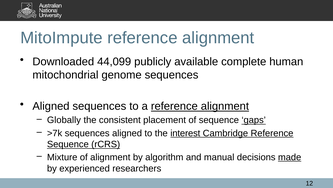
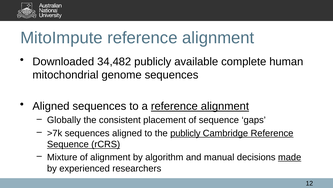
44,099: 44,099 -> 34,482
gaps underline: present -> none
the interest: interest -> publicly
